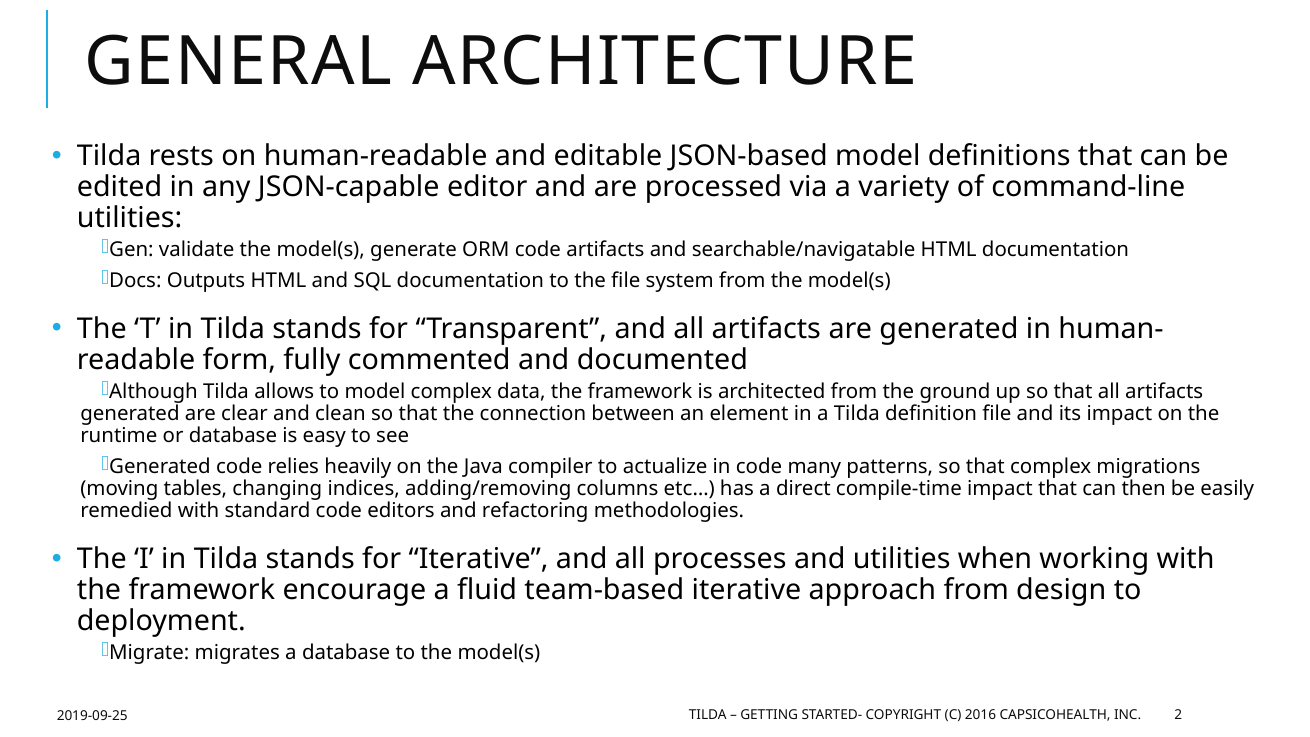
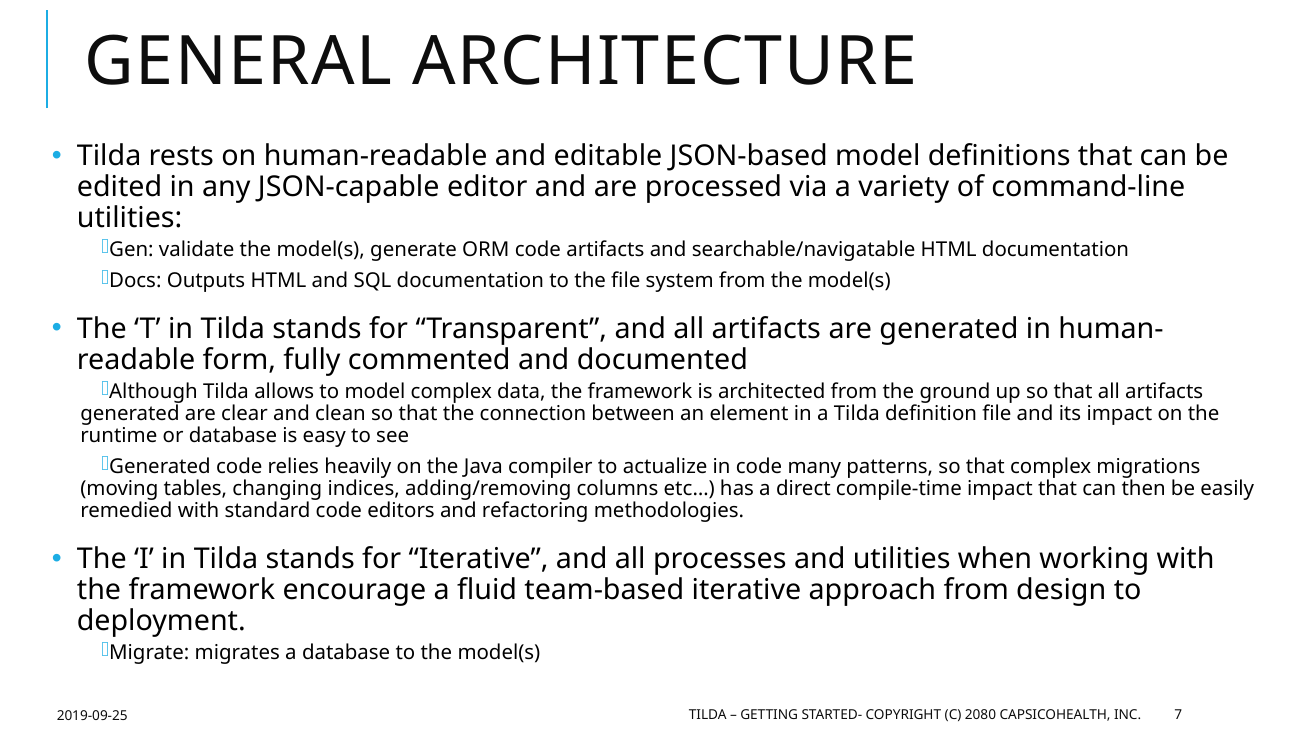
2016: 2016 -> 2080
2: 2 -> 7
